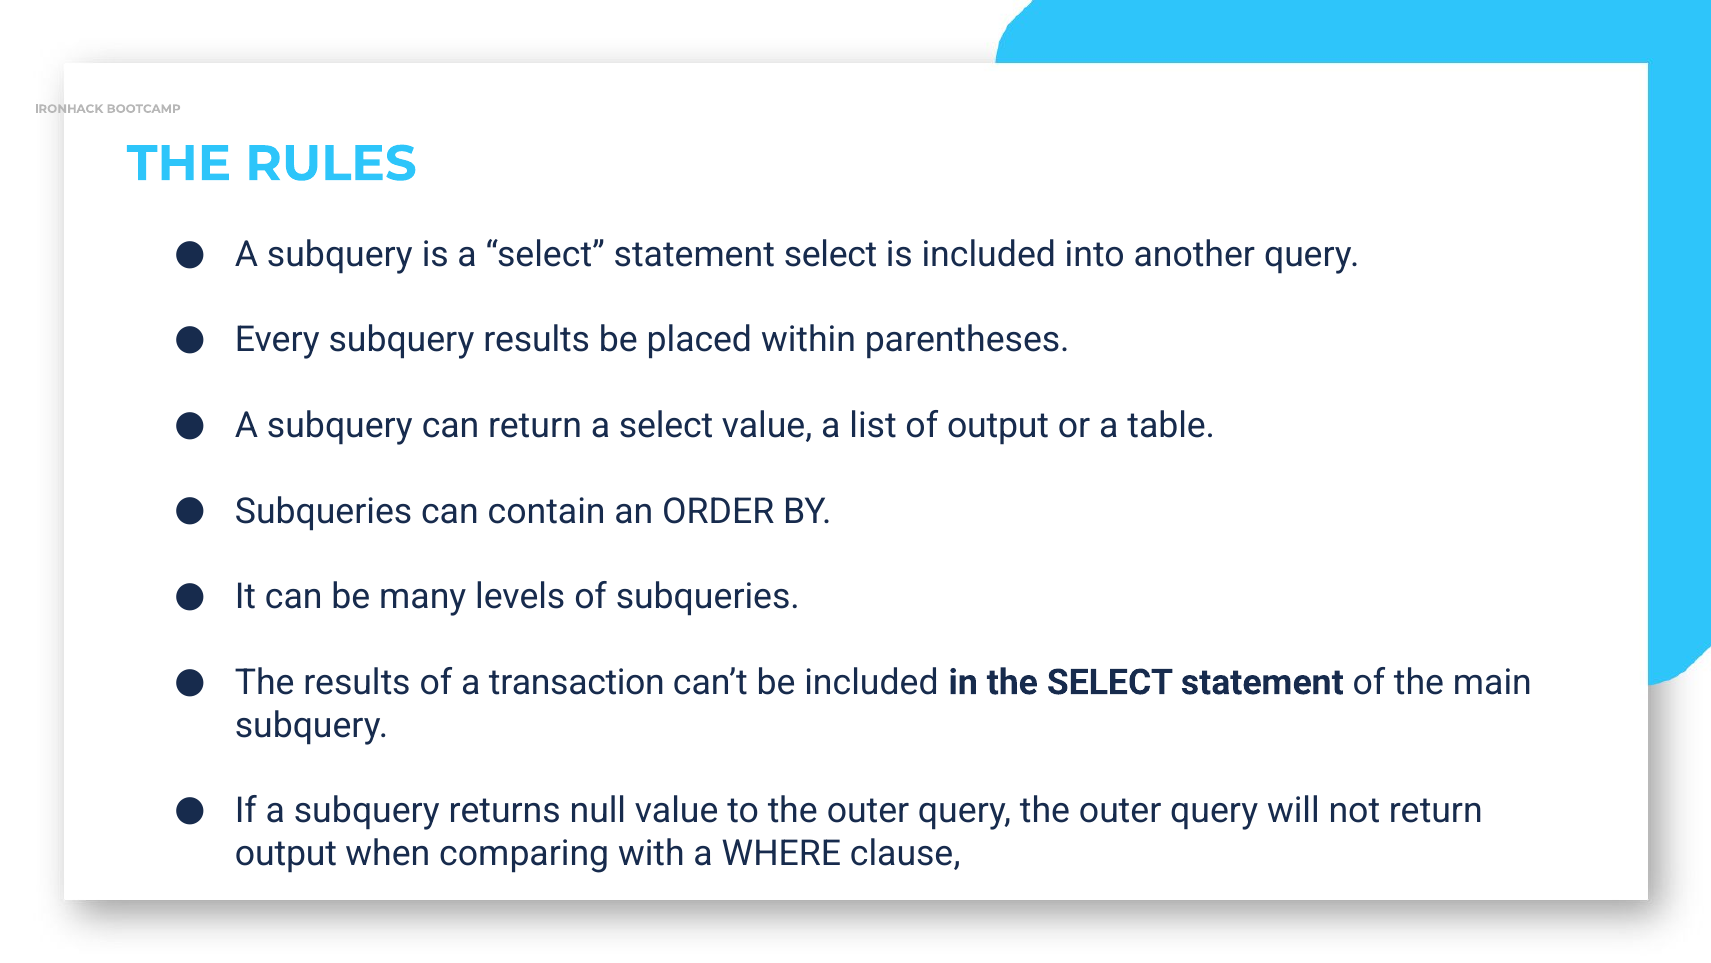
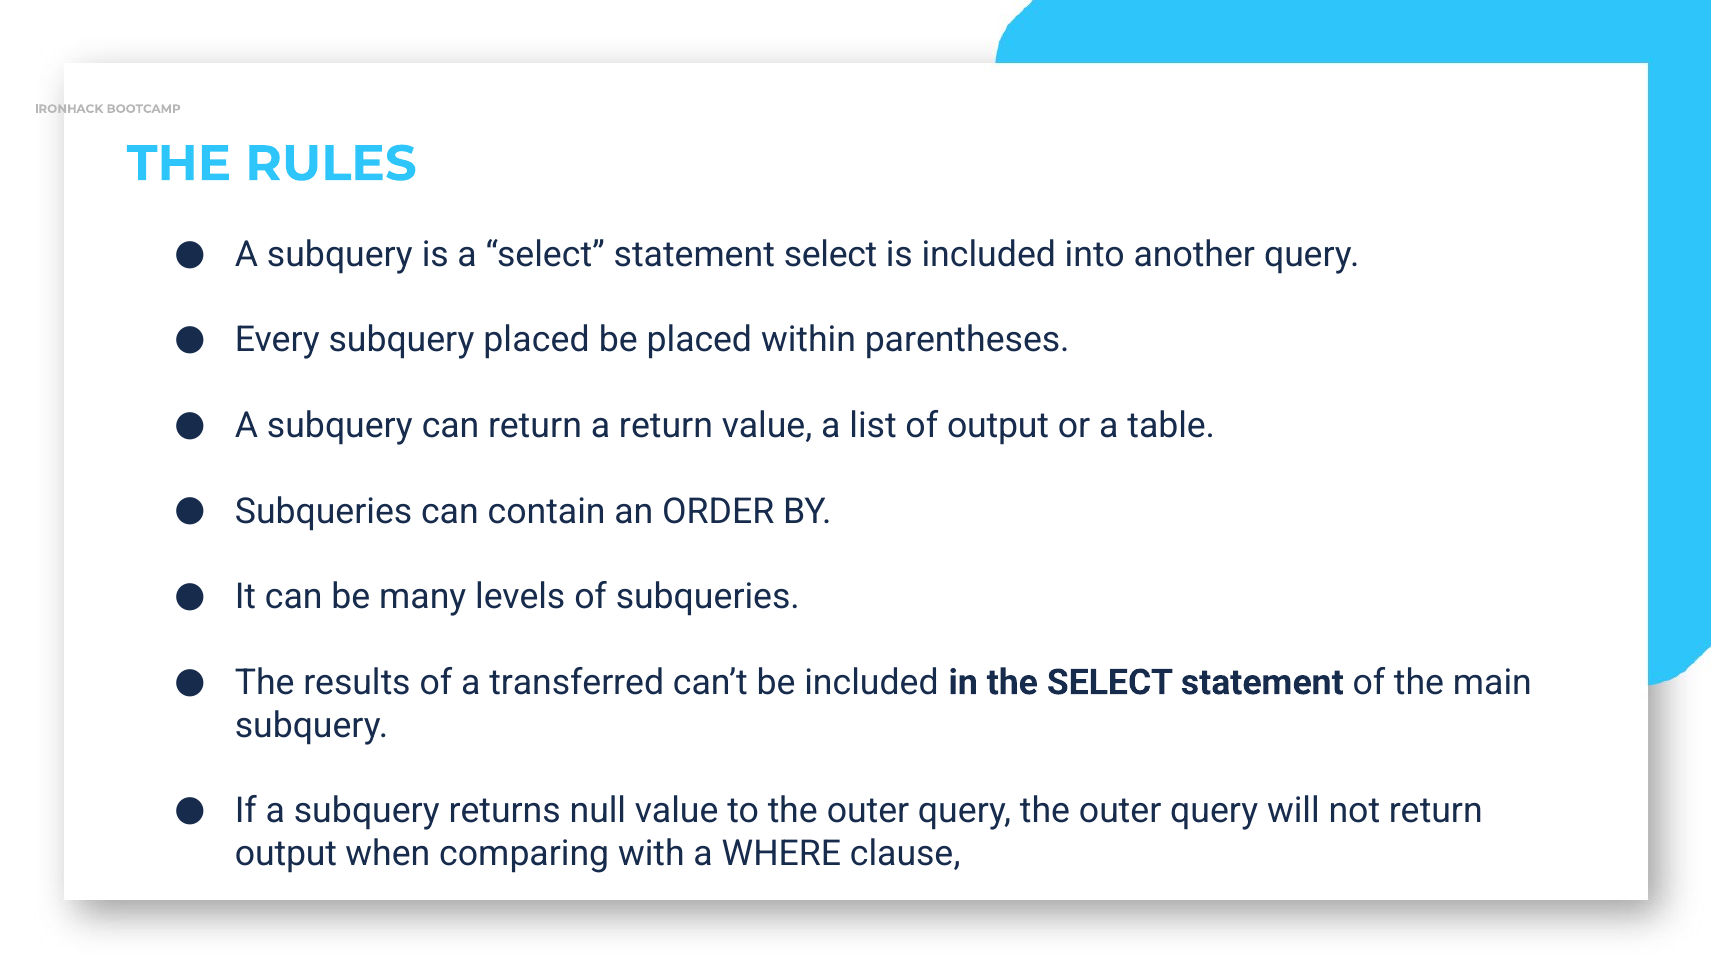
subquery results: results -> placed
return a select: select -> return
transaction: transaction -> transferred
